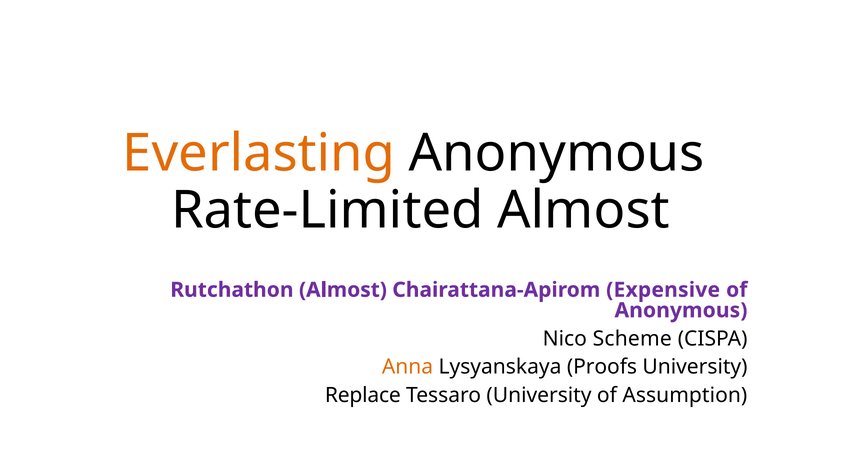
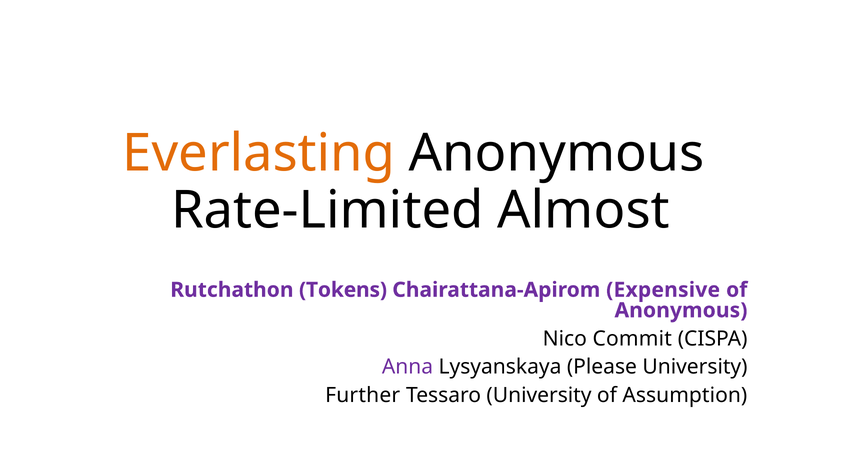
Rutchathon Almost: Almost -> Tokens
Scheme: Scheme -> Commit
Anna colour: orange -> purple
Proofs: Proofs -> Please
Replace: Replace -> Further
